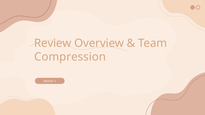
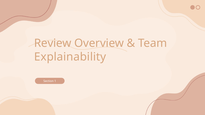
Compression: Compression -> Explainability
